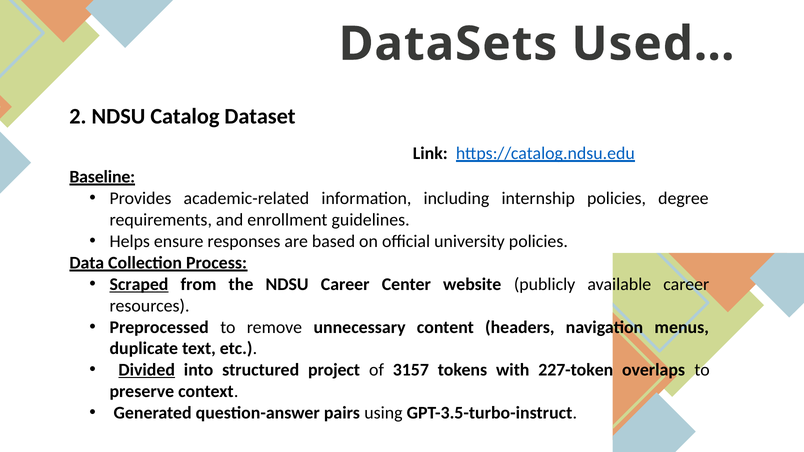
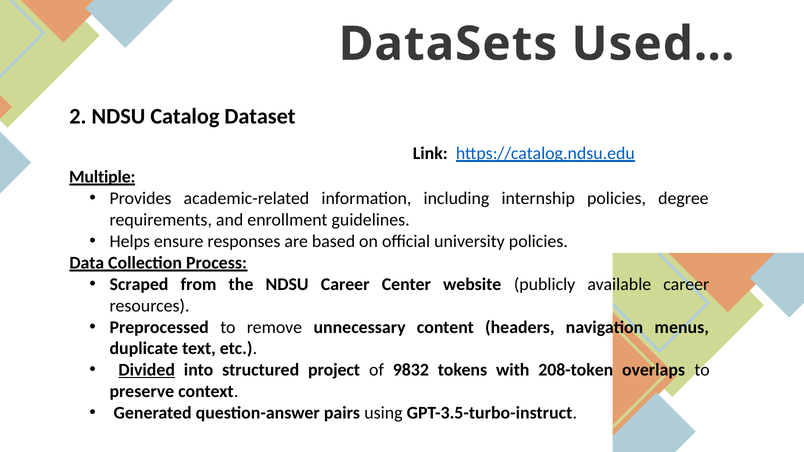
Baseline: Baseline -> Multiple
Scraped underline: present -> none
3157: 3157 -> 9832
227-token: 227-token -> 208-token
